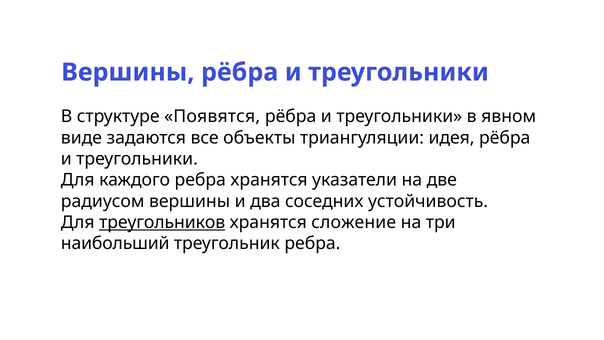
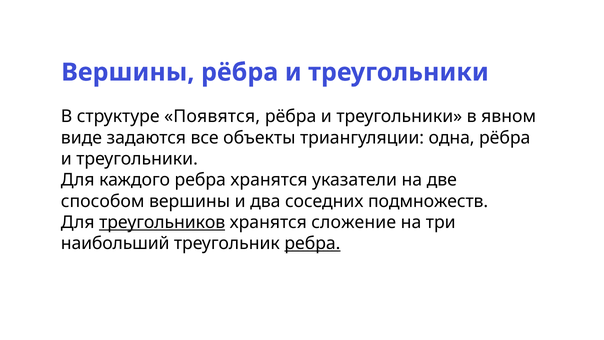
идея: идея -> одна
радиусом: радиусом -> способом
устойчивость: устойчивость -> подмножеств
ребра at (312, 243) underline: none -> present
